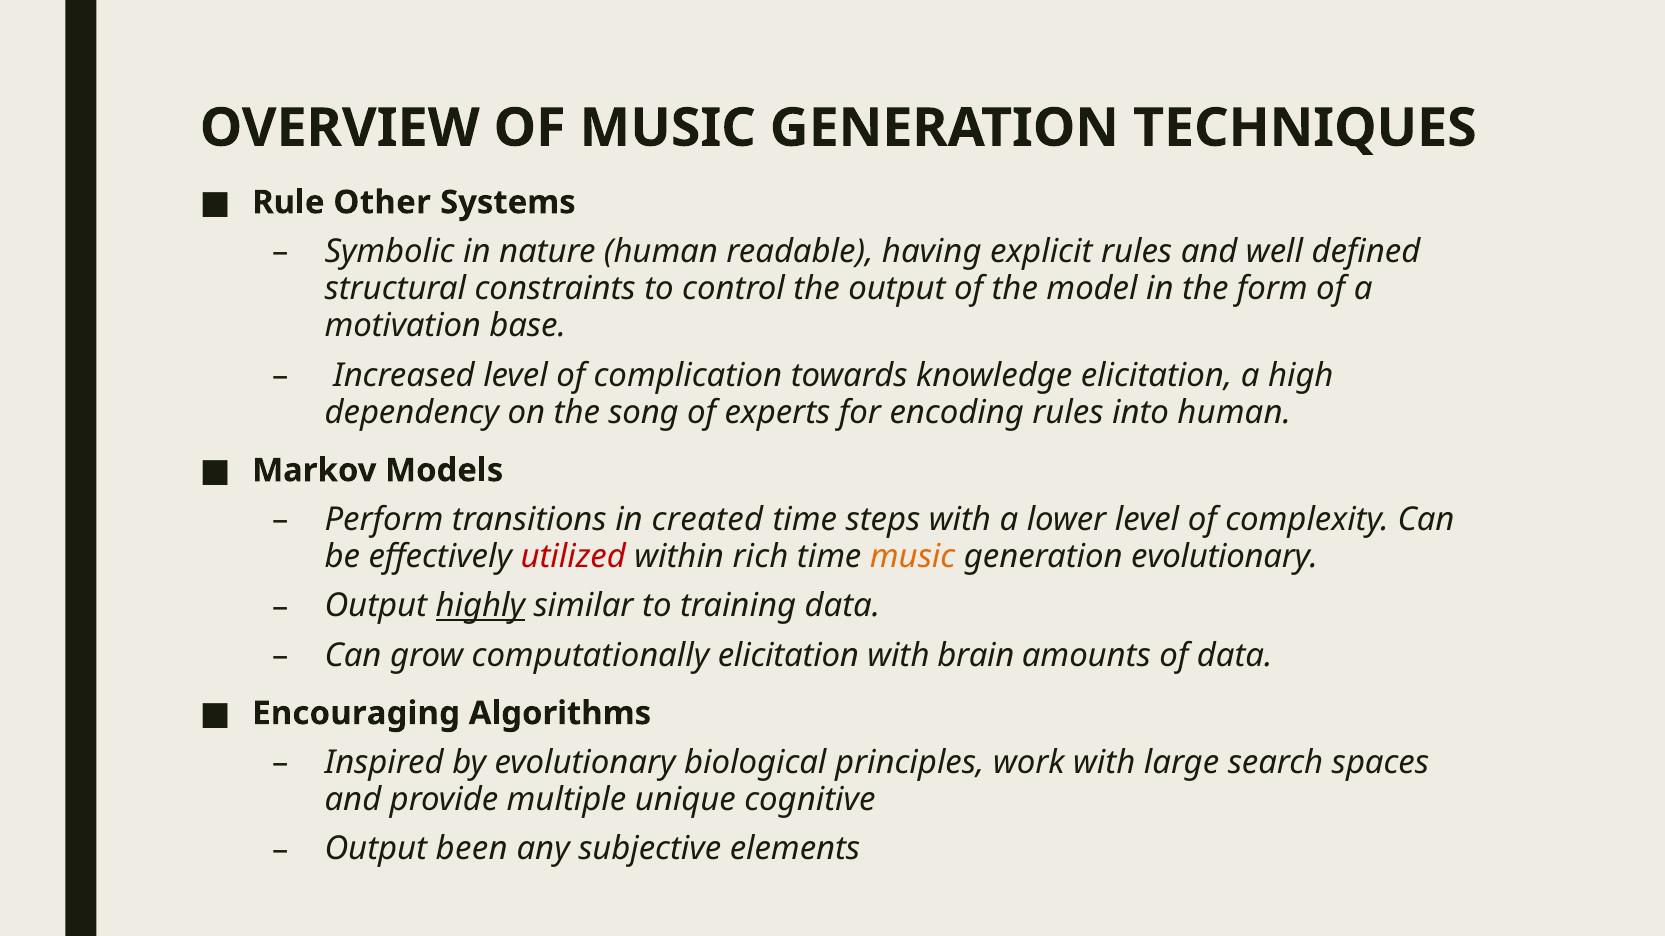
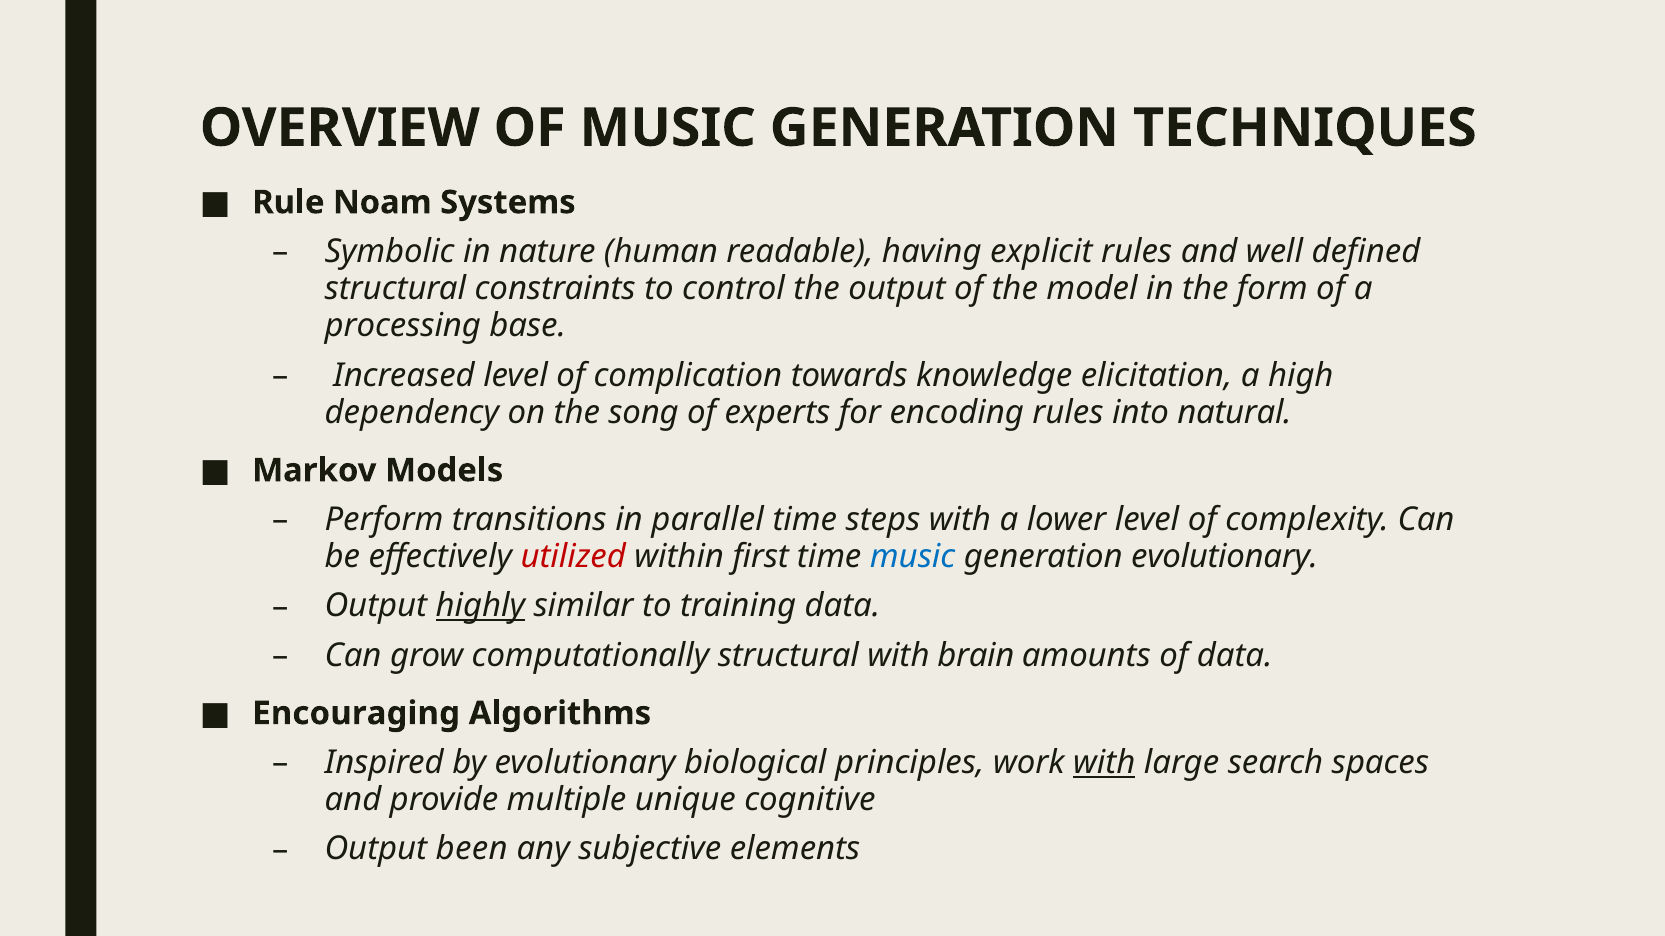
Other: Other -> Noam
motivation: motivation -> processing
into human: human -> natural
created: created -> parallel
rich: rich -> first
music at (913, 557) colour: orange -> blue
computationally elicitation: elicitation -> structural
with at (1104, 763) underline: none -> present
